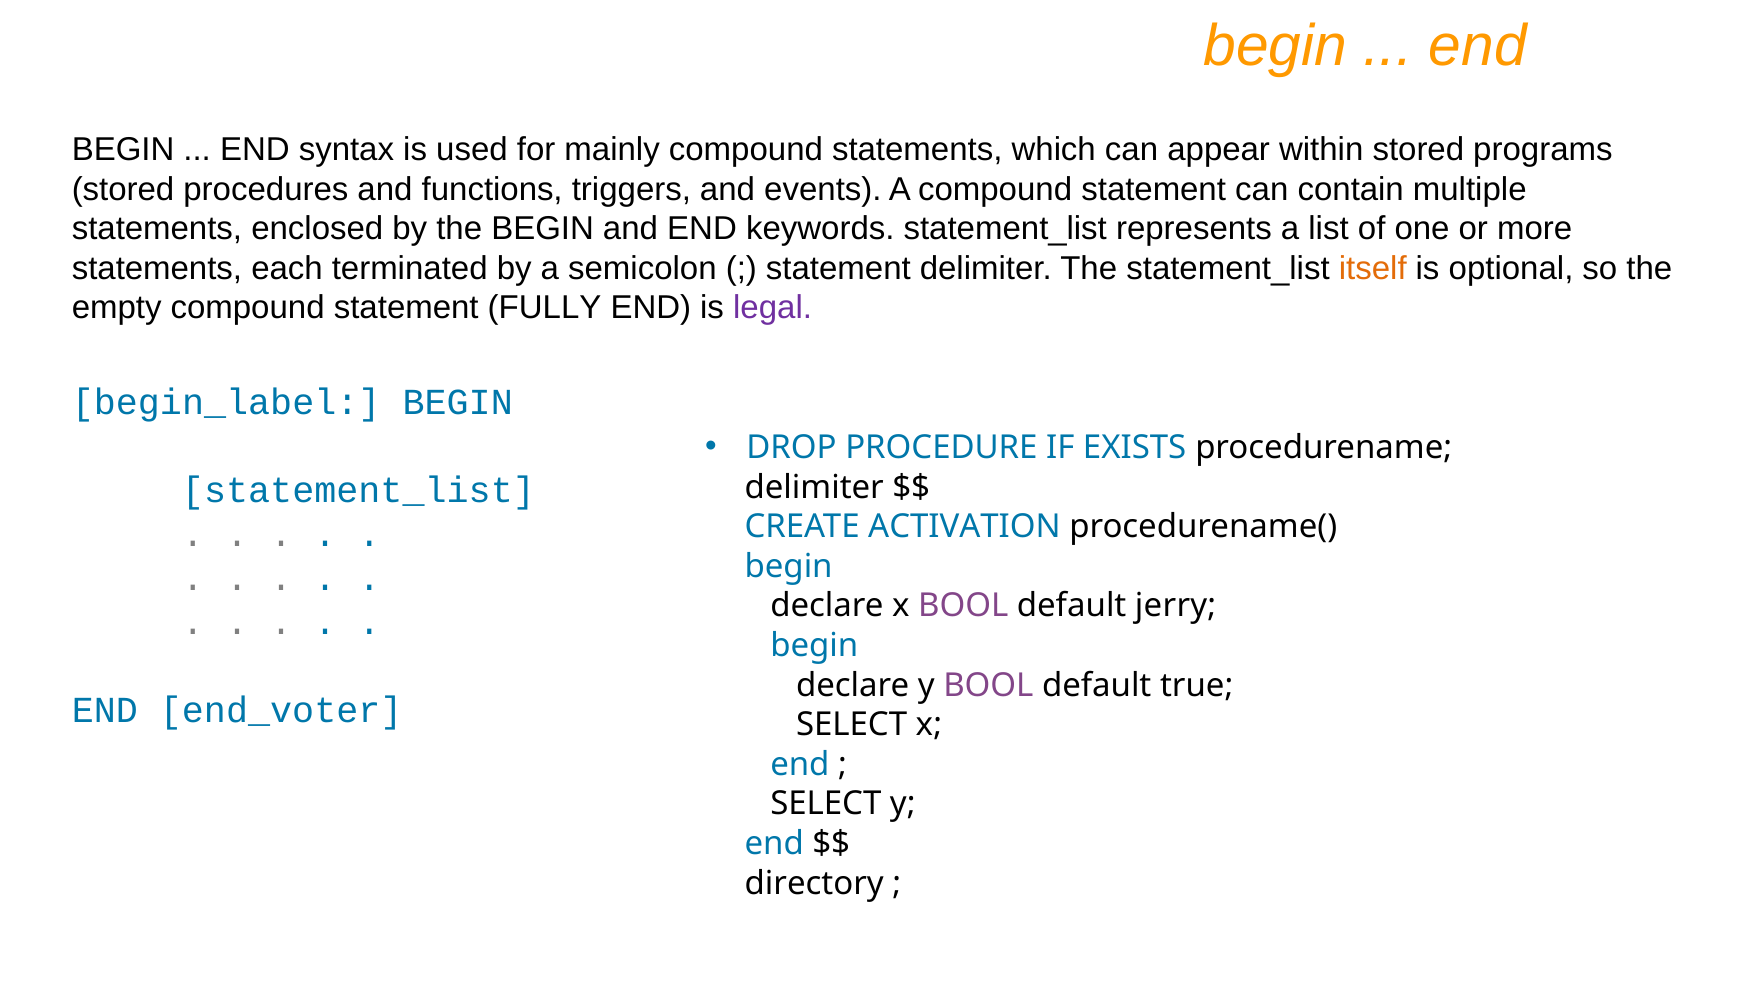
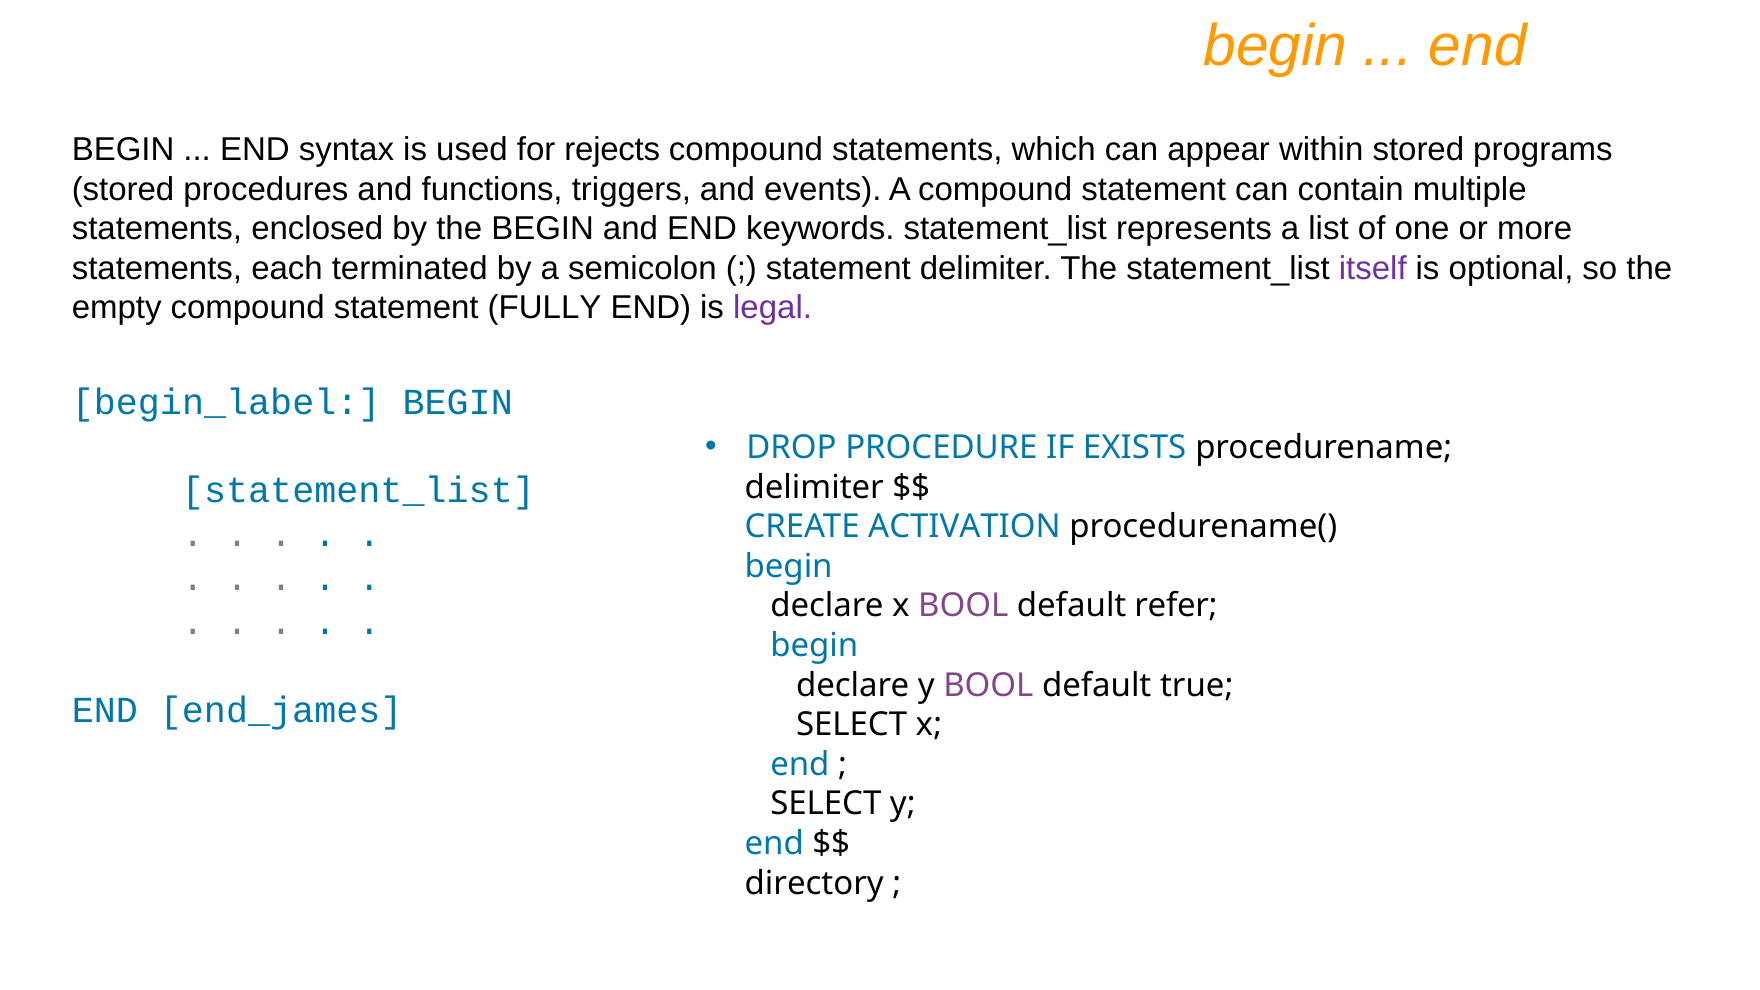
mainly: mainly -> rejects
itself colour: orange -> purple
jerry: jerry -> refer
end_voter: end_voter -> end_james
